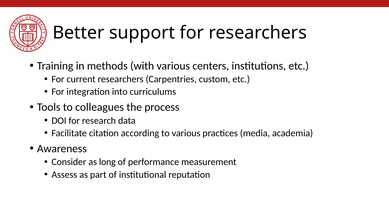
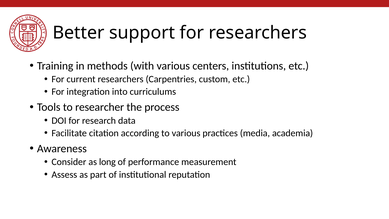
colleagues: colleagues -> researcher
